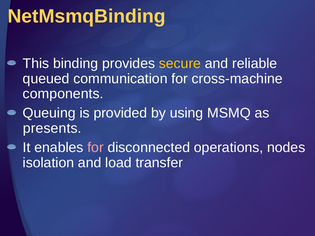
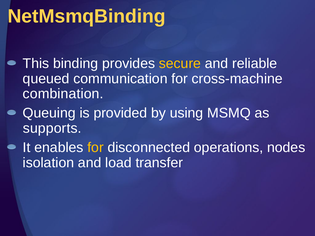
components: components -> combination
presents: presents -> supports
for at (96, 148) colour: pink -> yellow
